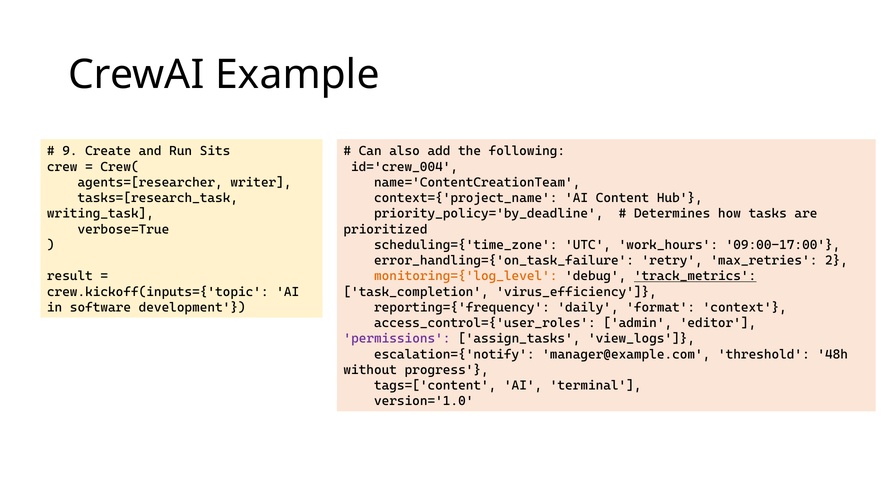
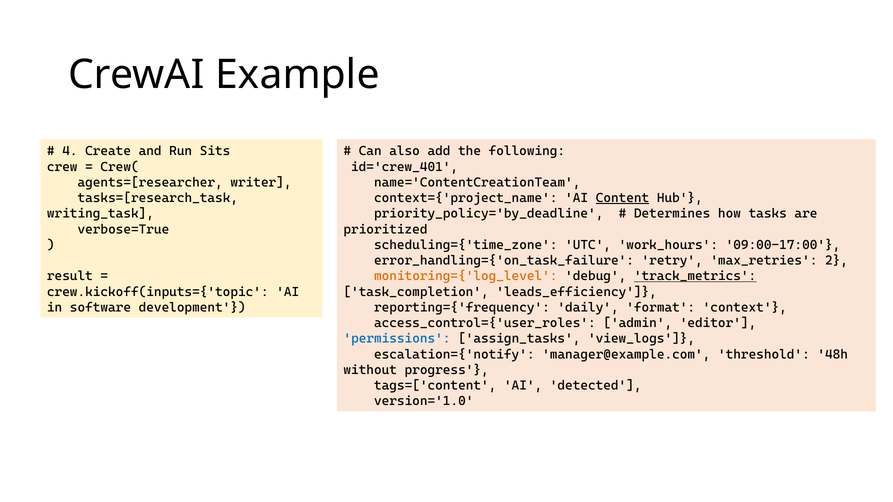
9: 9 -> 4
id='crew_004: id='crew_004 -> id='crew_401
Content underline: none -> present
virus_efficiency: virus_efficiency -> leads_efficiency
permissions colour: purple -> blue
terminal: terminal -> detected
